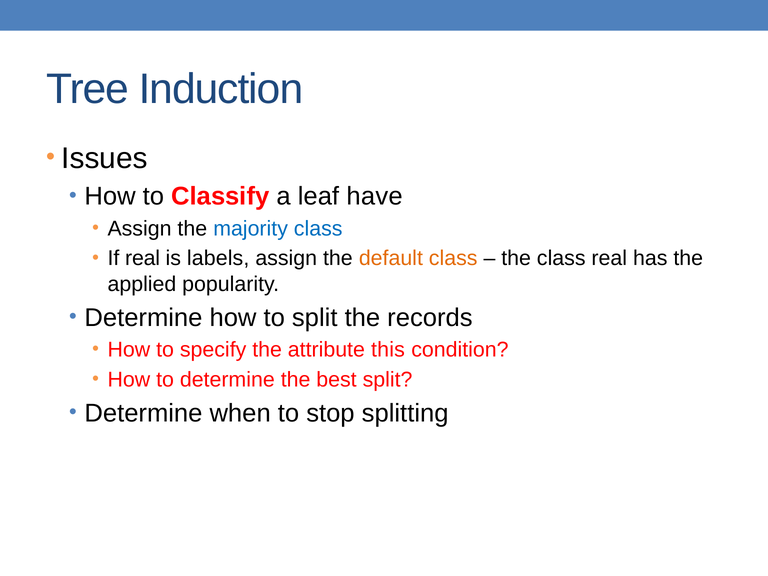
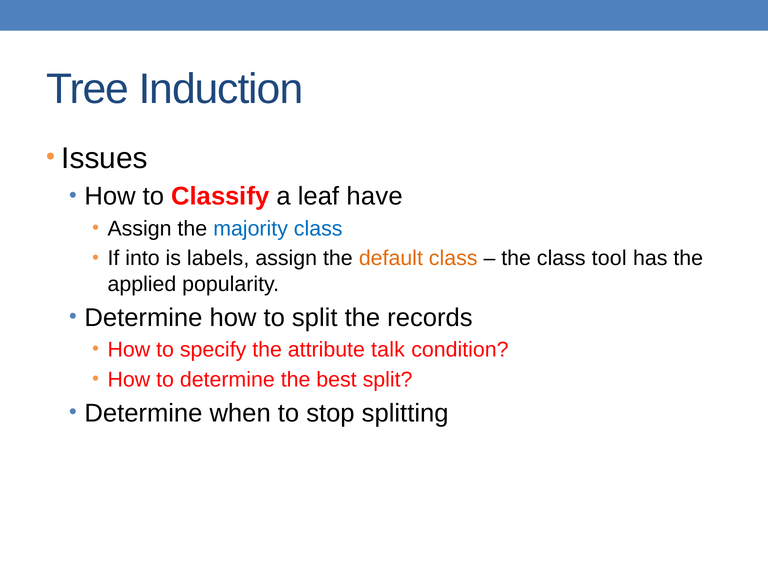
If real: real -> into
class real: real -> tool
this: this -> talk
